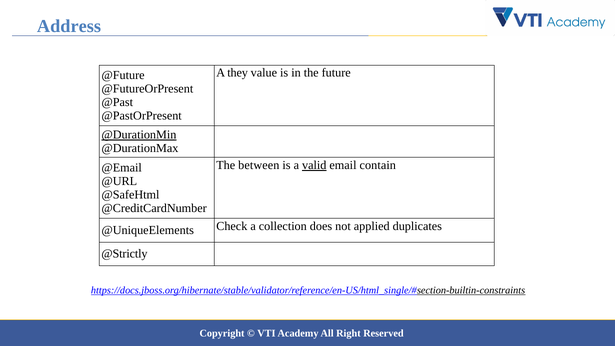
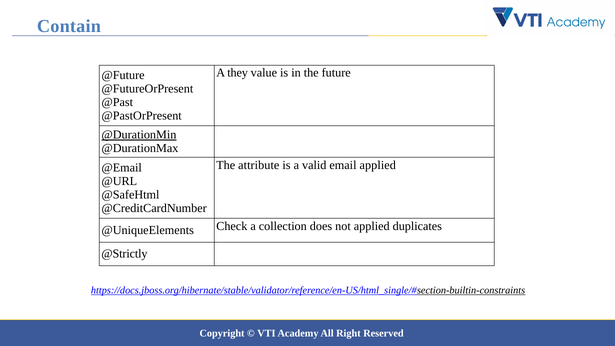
Address: Address -> Contain
between: between -> attribute
valid underline: present -> none
email contain: contain -> applied
